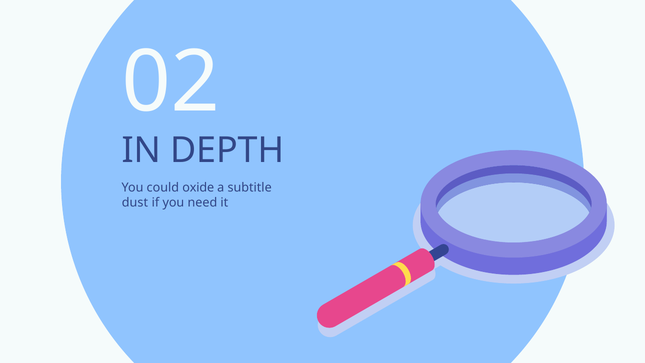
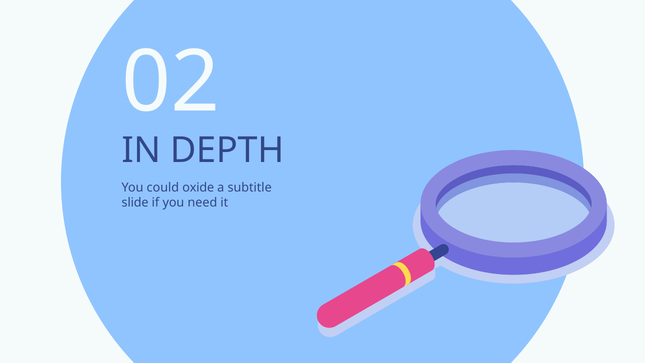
dust: dust -> slide
